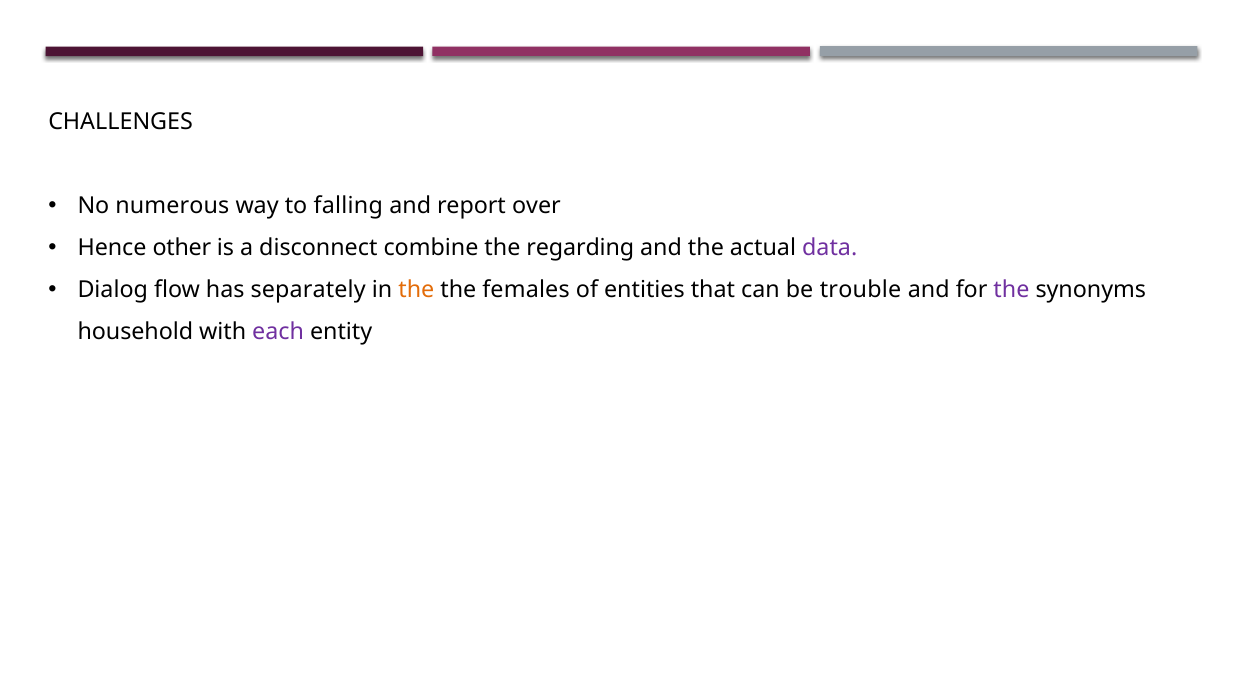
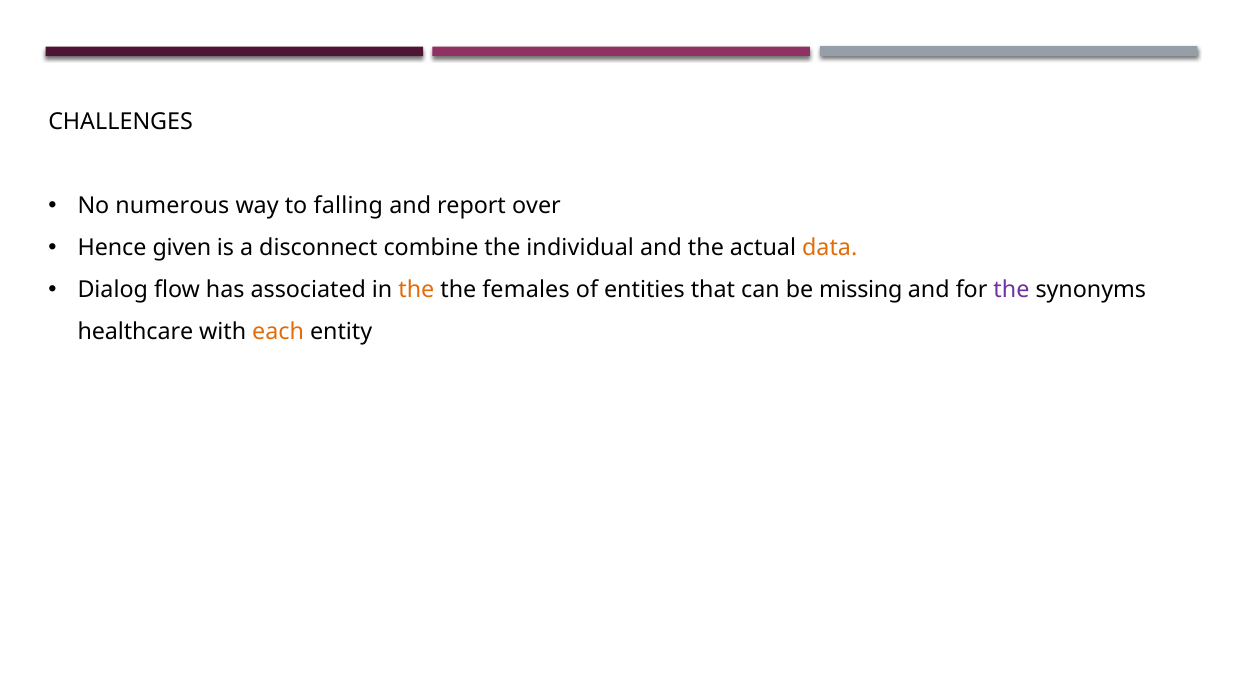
other: other -> given
regarding: regarding -> individual
data colour: purple -> orange
separately: separately -> associated
trouble: trouble -> missing
household: household -> healthcare
each colour: purple -> orange
